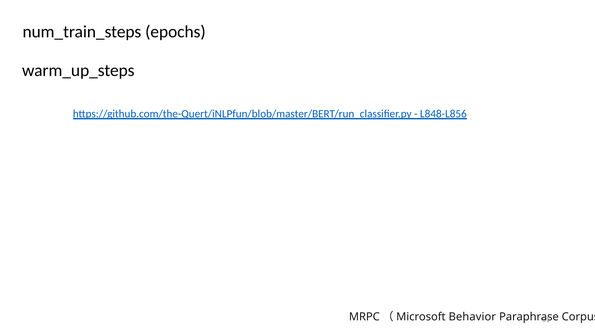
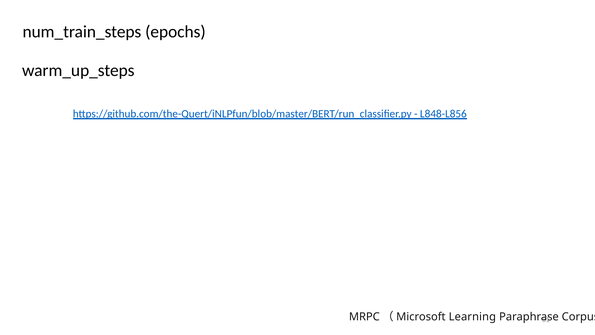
Behavior: Behavior -> Learning
